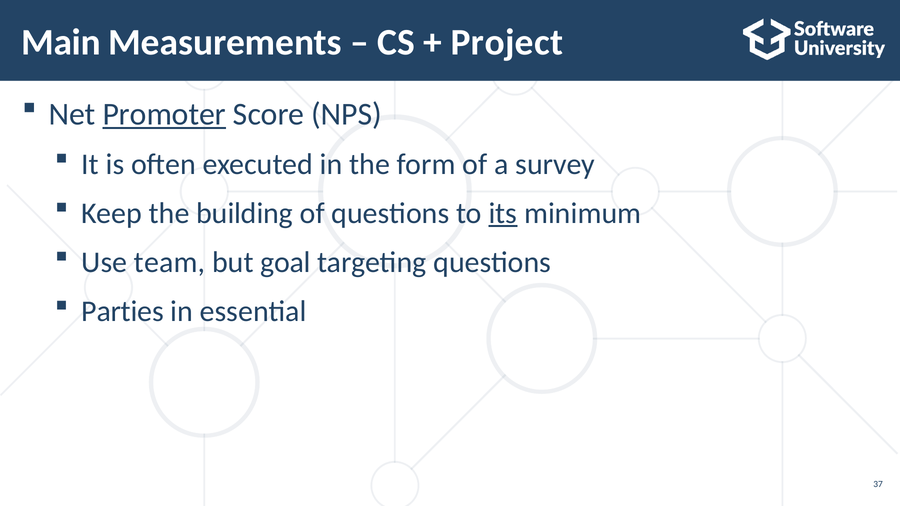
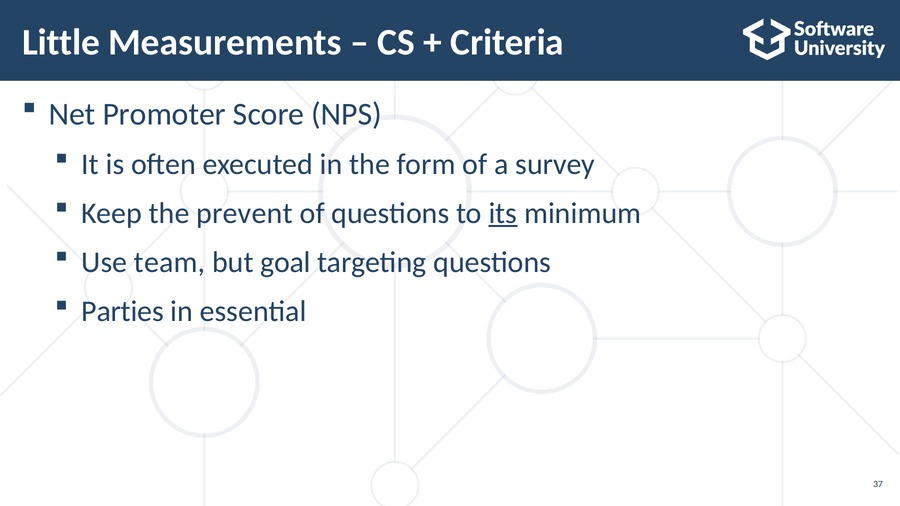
Main: Main -> Little
Project: Project -> Criteria
Promoter underline: present -> none
building: building -> prevent
